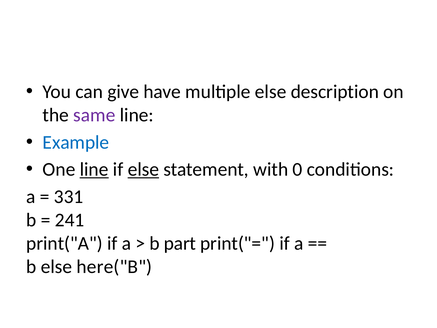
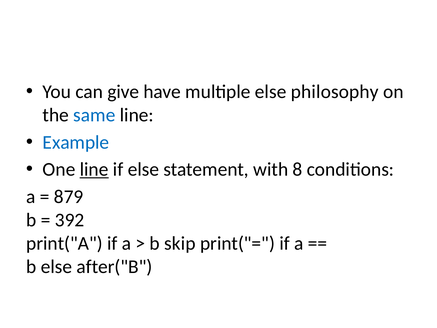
description: description -> philosophy
same colour: purple -> blue
else at (143, 169) underline: present -> none
0: 0 -> 8
331: 331 -> 879
241: 241 -> 392
part: part -> skip
here("B: here("B -> after("B
